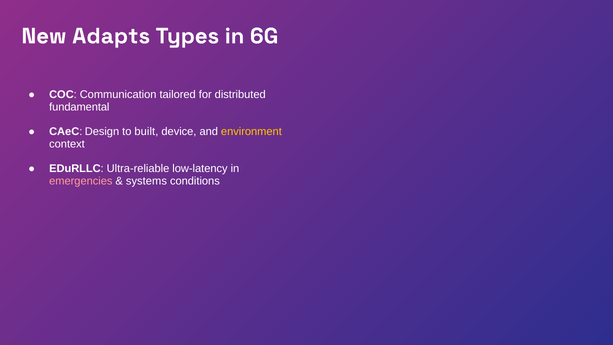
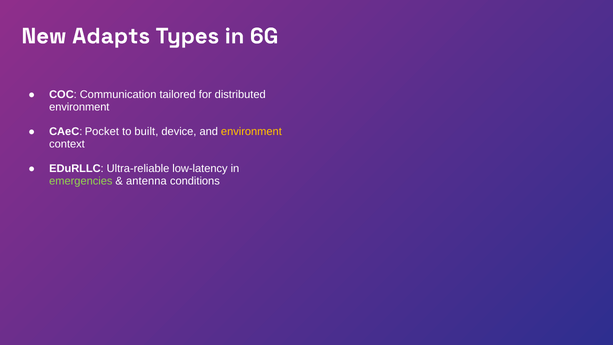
fundamental at (79, 107): fundamental -> environment
Design: Design -> Pocket
emergencies colour: pink -> light green
systems: systems -> antenna
